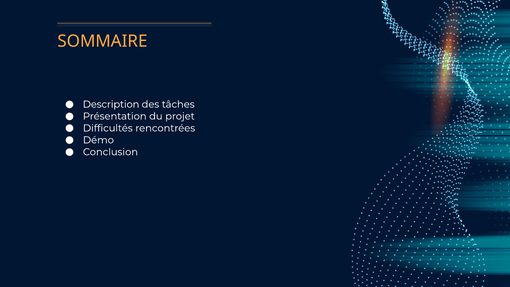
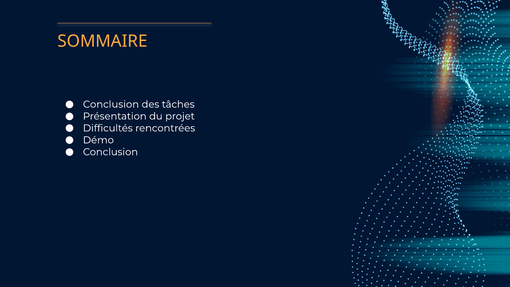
Description at (111, 104): Description -> Conclusion
